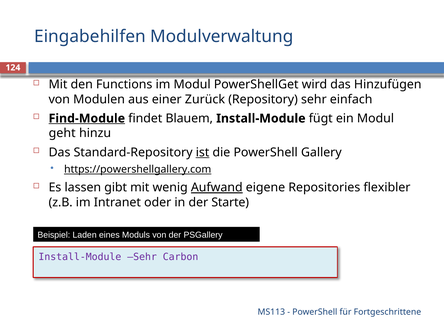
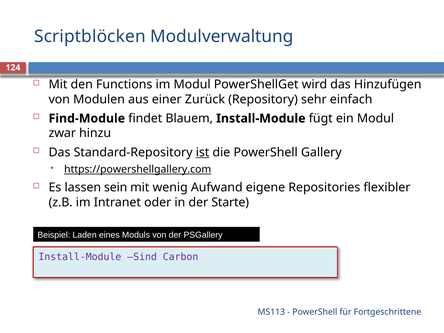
Eingabehilfen: Eingabehilfen -> Scriptblöcken
Find-Module underline: present -> none
geht: geht -> zwar
gibt: gibt -> sein
Aufwand underline: present -> none
Install-Module Sehr: Sehr -> Sind
